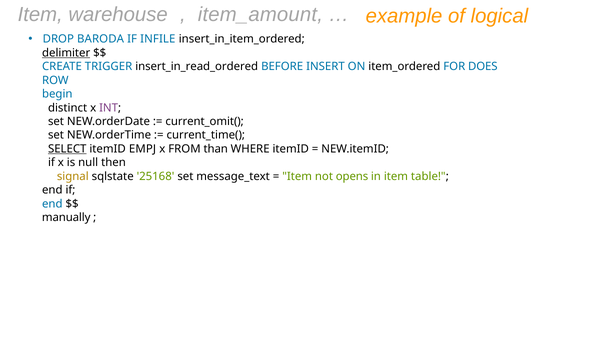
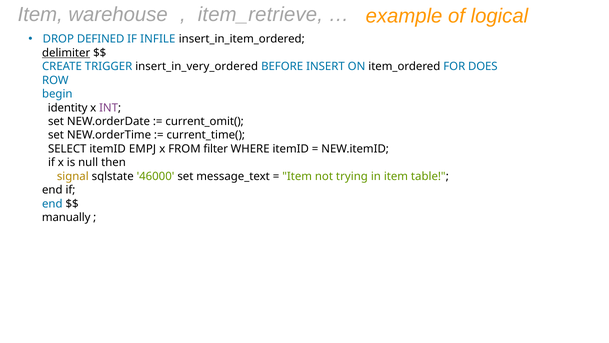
item_amount: item_amount -> item_retrieve
BARODA: BARODA -> DEFINED
insert_in_read_ordered: insert_in_read_ordered -> insert_in_very_ordered
distinct: distinct -> identity
SELECT underline: present -> none
than: than -> filter
25168: 25168 -> 46000
opens: opens -> trying
